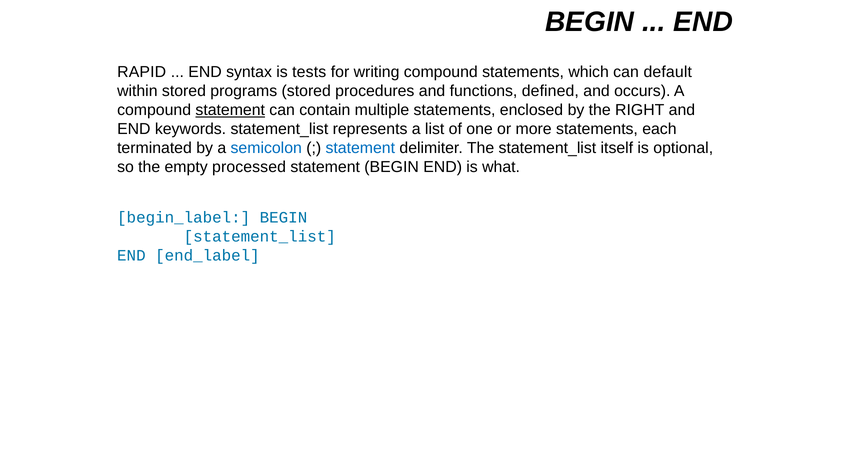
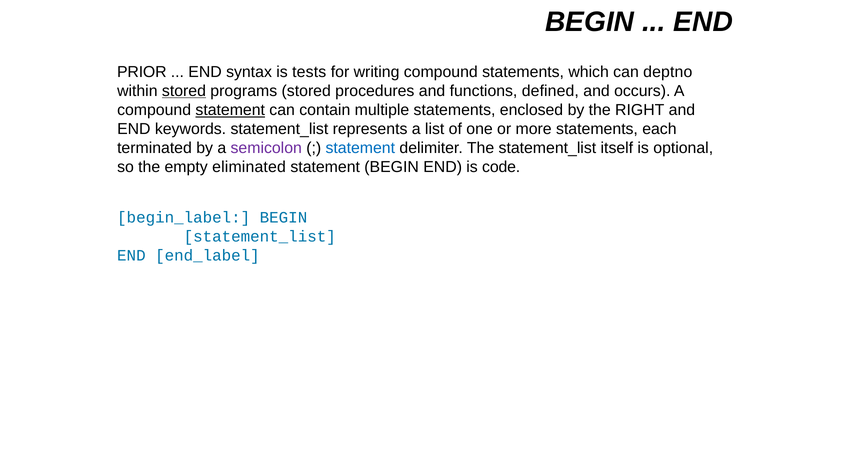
RAPID: RAPID -> PRIOR
default: default -> deptno
stored at (184, 91) underline: none -> present
semicolon colour: blue -> purple
processed: processed -> eliminated
what: what -> code
